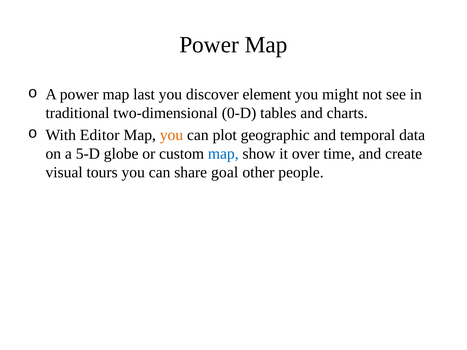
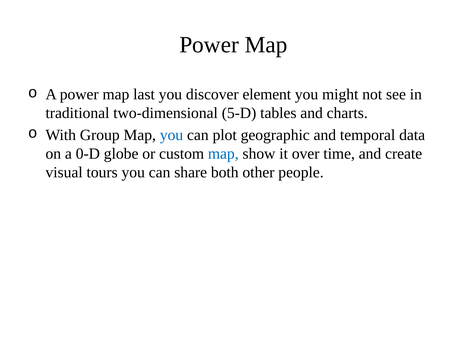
0-D: 0-D -> 5-D
Editor: Editor -> Group
you at (172, 135) colour: orange -> blue
5-D: 5-D -> 0-D
goal: goal -> both
